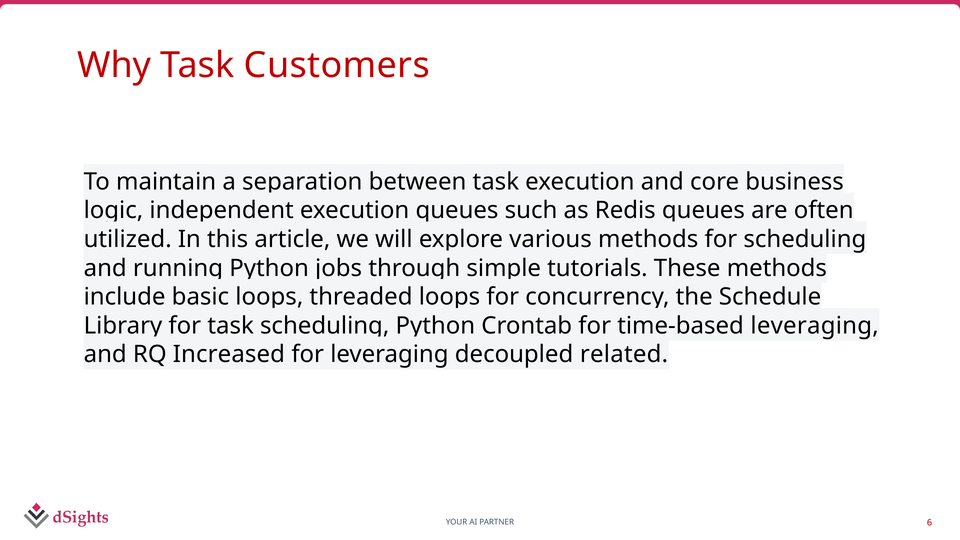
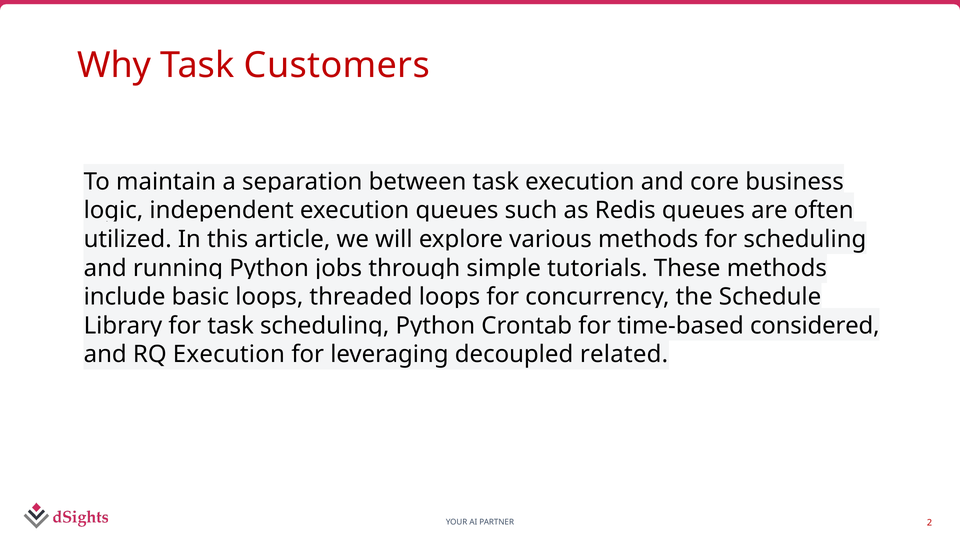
leveraging at (815, 326): leveraging -> considered
RQ Increased: Increased -> Execution
6: 6 -> 2
